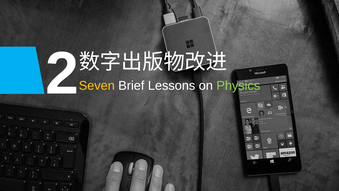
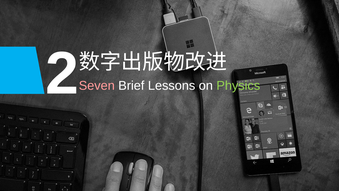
Seven colour: yellow -> pink
